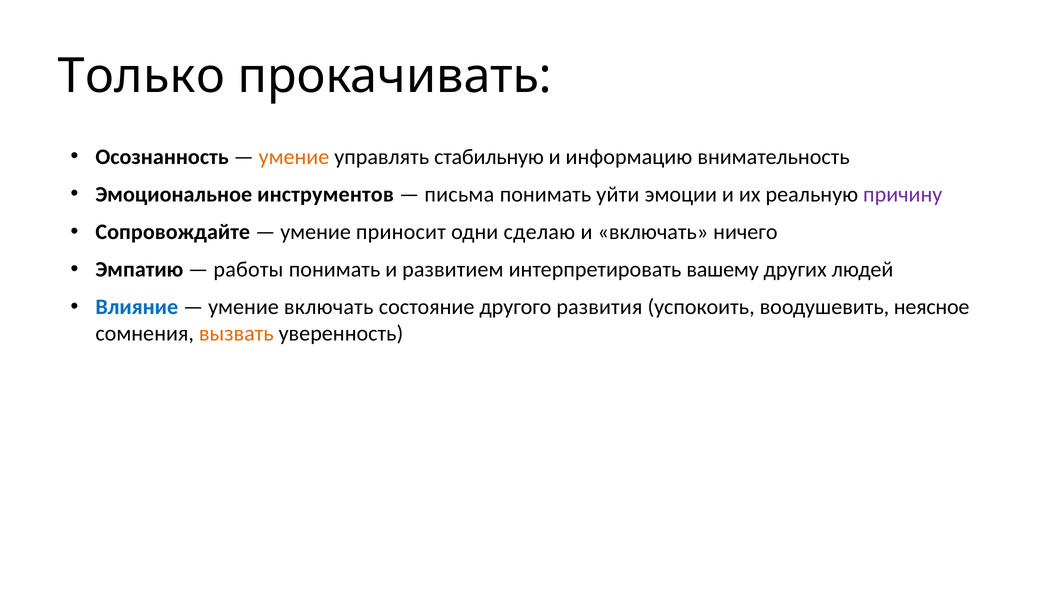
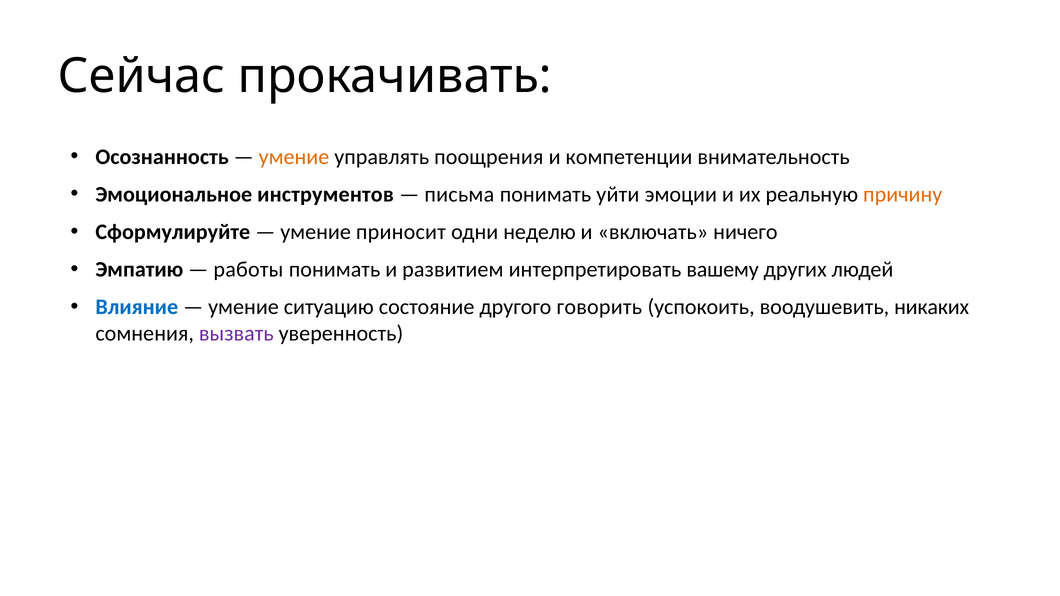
Только: Только -> Сейчас
стабильную: стабильную -> поощрения
информацию: информацию -> компетенции
причину colour: purple -> orange
Сопровождайте: Сопровождайте -> Сформулируйте
сделаю: сделаю -> неделю
умение включать: включать -> ситуацию
развития: развития -> говорить
неясное: неясное -> никаких
вызвать colour: orange -> purple
